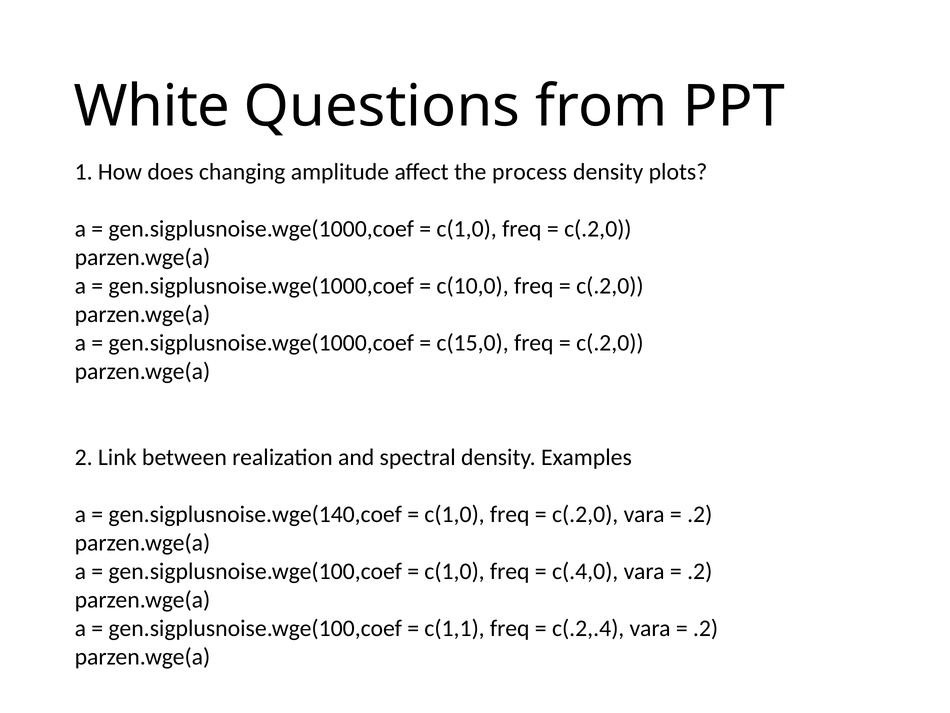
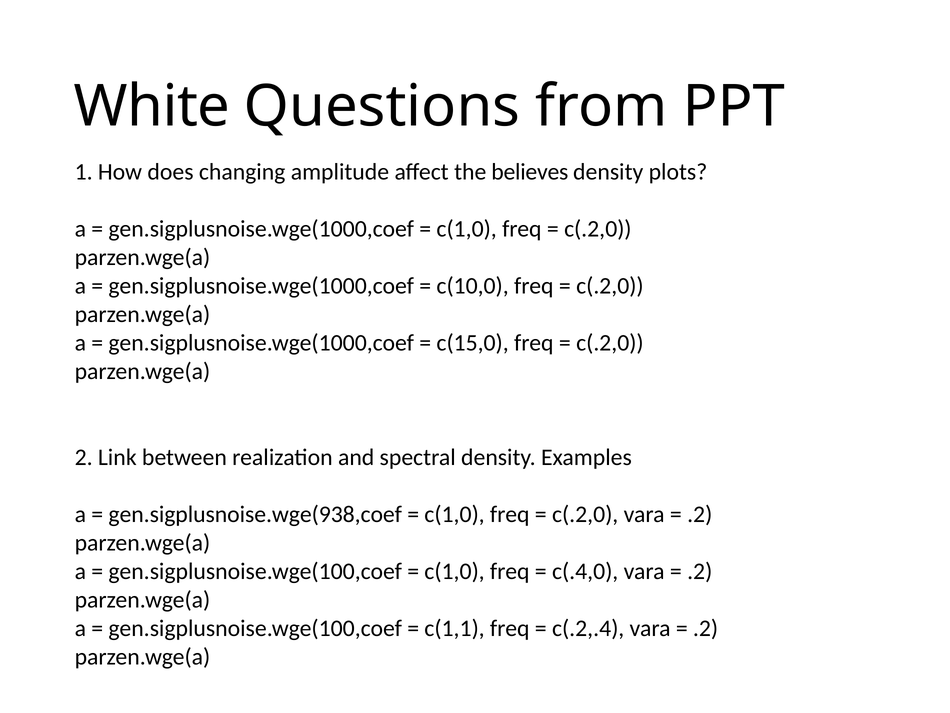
process: process -> believes
gen.sigplusnoise.wge(140,coef: gen.sigplusnoise.wge(140,coef -> gen.sigplusnoise.wge(938,coef
